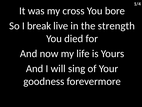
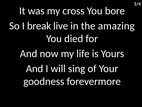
strength: strength -> amazing
